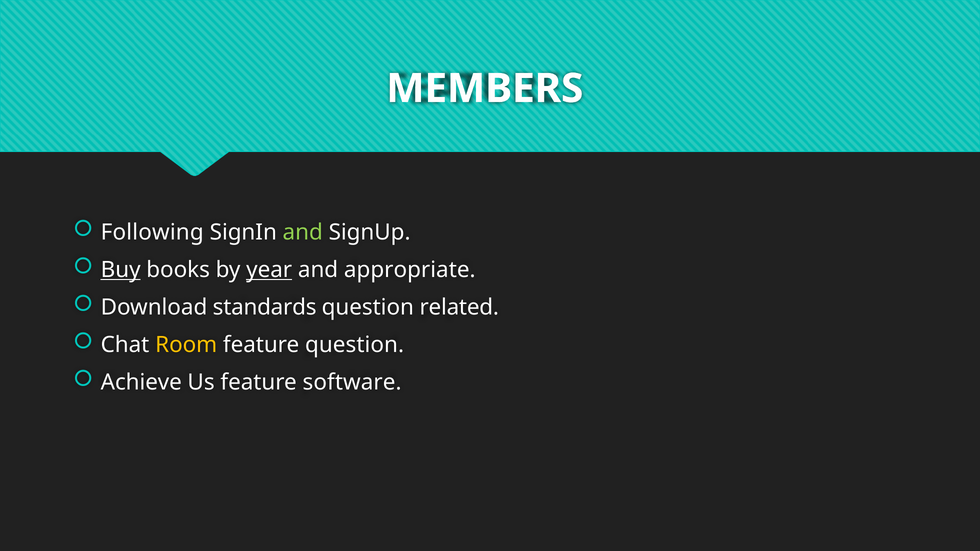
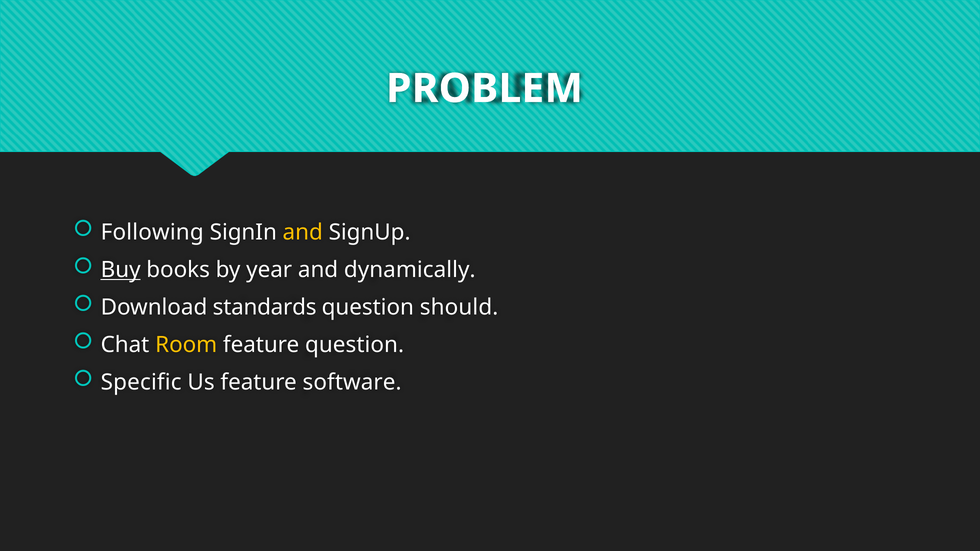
MEMBERS: MEMBERS -> PROBLEM
and at (303, 232) colour: light green -> yellow
year underline: present -> none
appropriate: appropriate -> dynamically
related: related -> should
Achieve: Achieve -> Specific
